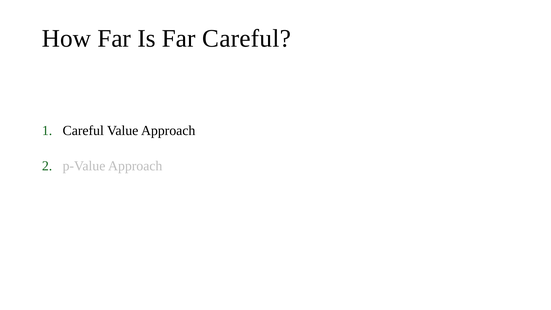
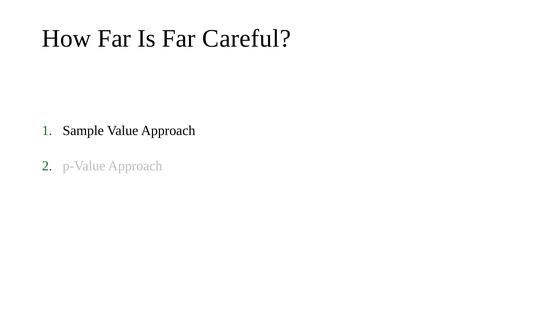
Careful at (83, 131): Careful -> Sample
